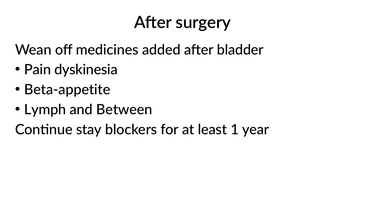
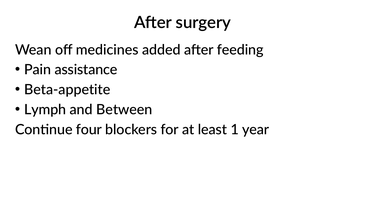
bladder: bladder -> feeding
dyskinesia: dyskinesia -> assistance
stay: stay -> four
